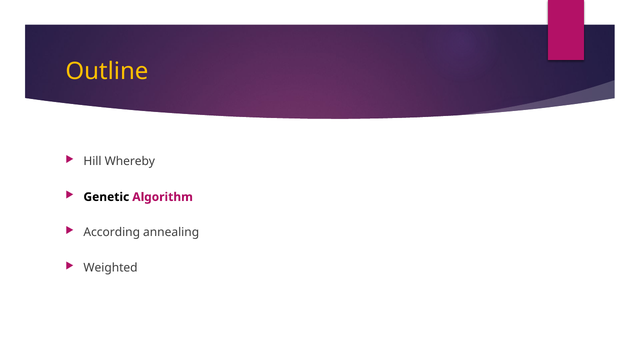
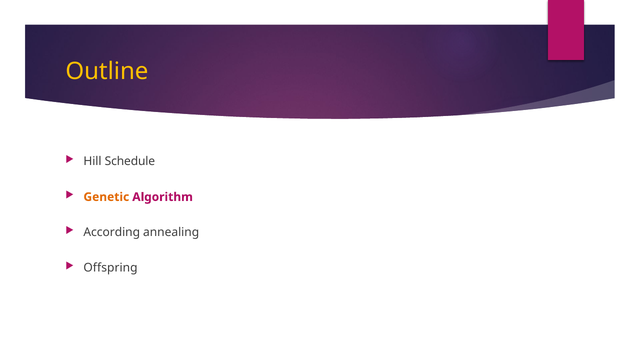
Whereby: Whereby -> Schedule
Genetic colour: black -> orange
Weighted: Weighted -> Offspring
